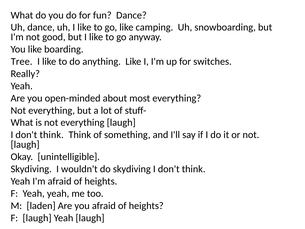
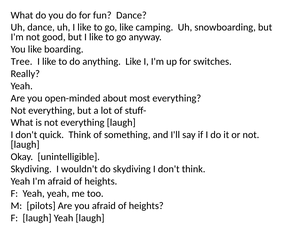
think at (52, 135): think -> quick
laden: laden -> pilots
